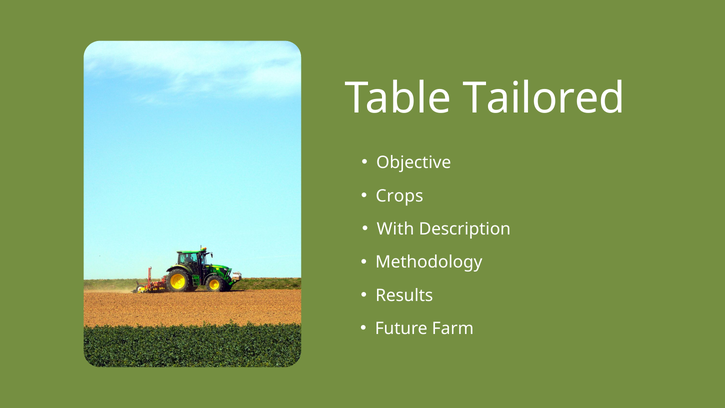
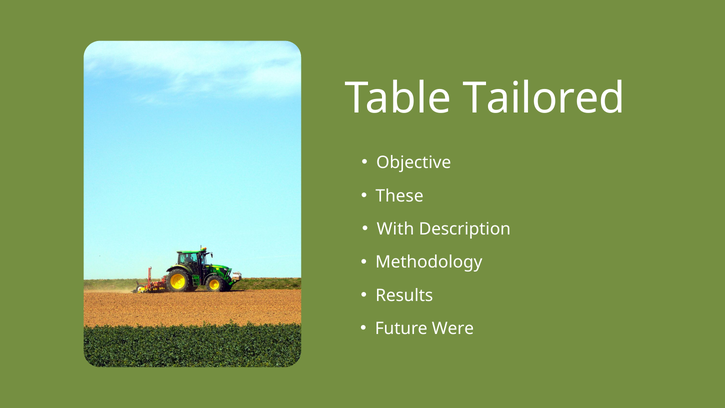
Crops: Crops -> These
Farm: Farm -> Were
